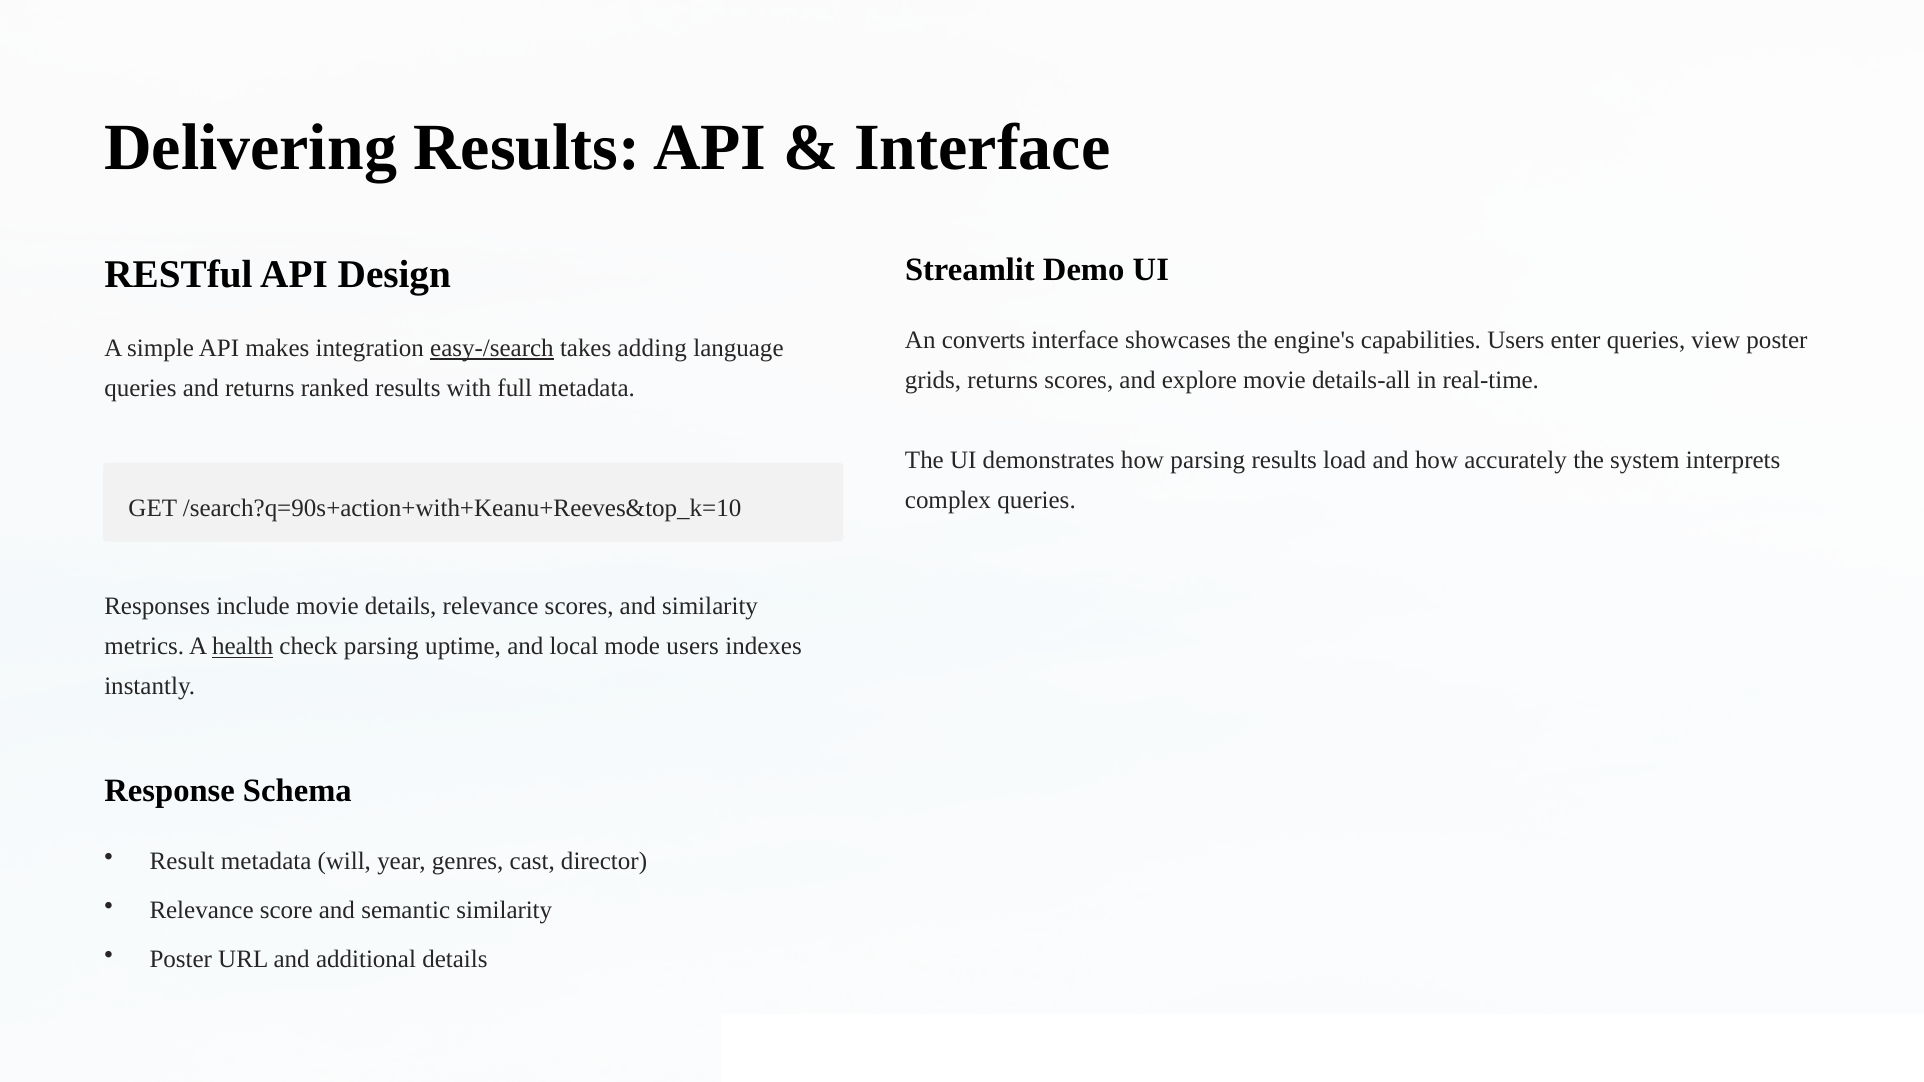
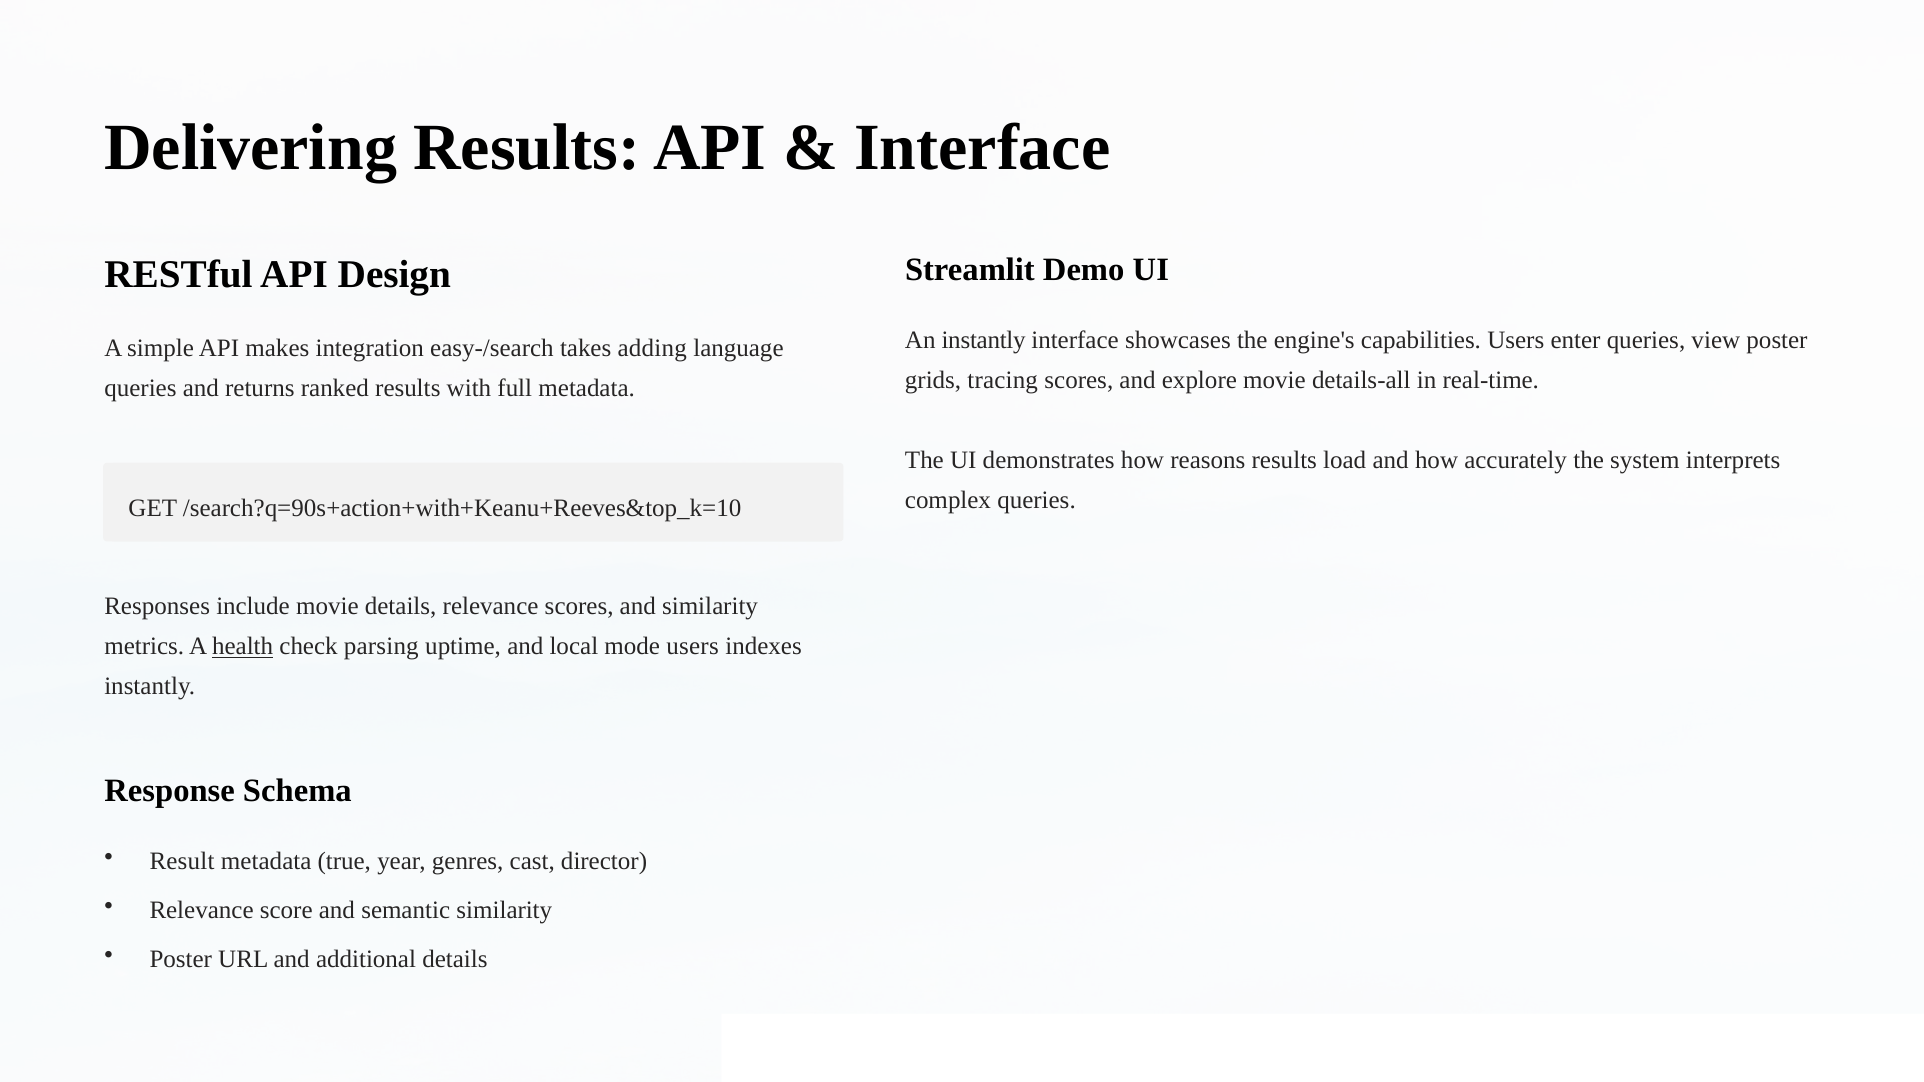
An converts: converts -> instantly
easy-/search underline: present -> none
grids returns: returns -> tracing
how parsing: parsing -> reasons
will: will -> true
